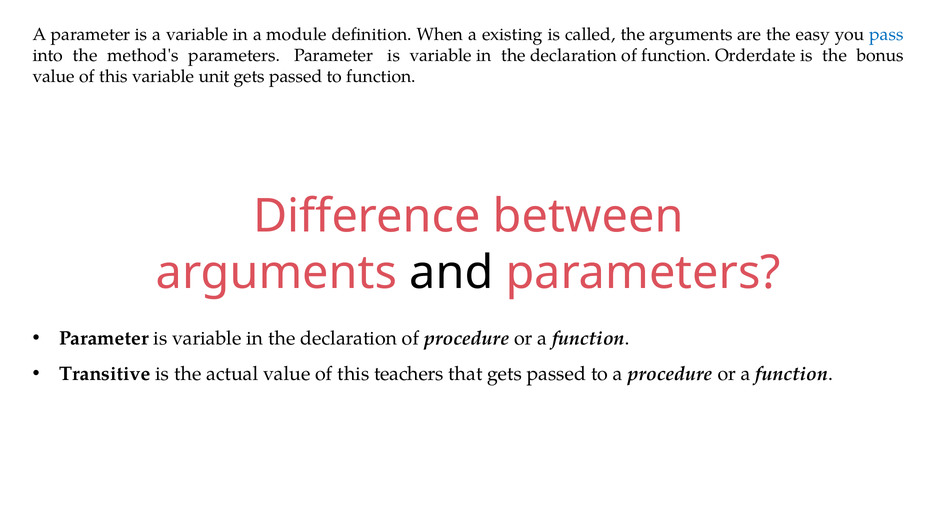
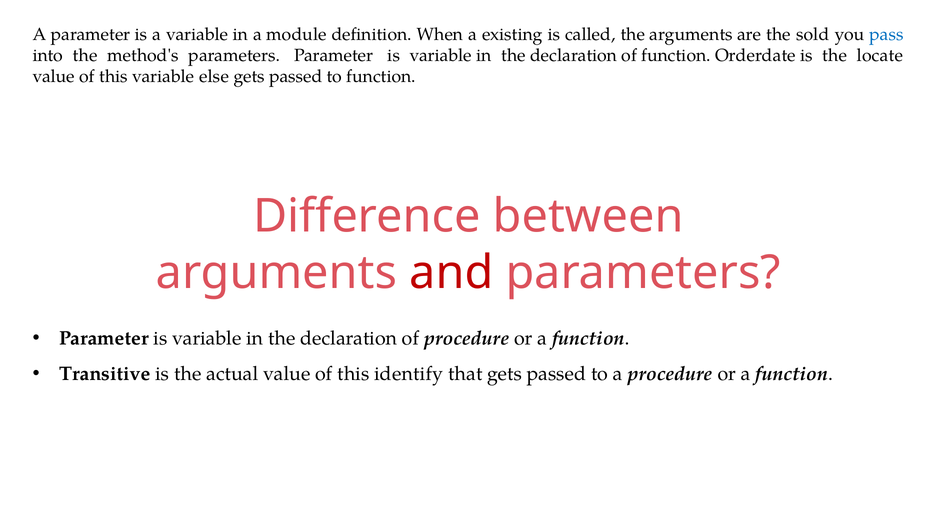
easy: easy -> sold
bonus: bonus -> locate
unit: unit -> else
and colour: black -> red
teachers: teachers -> identify
